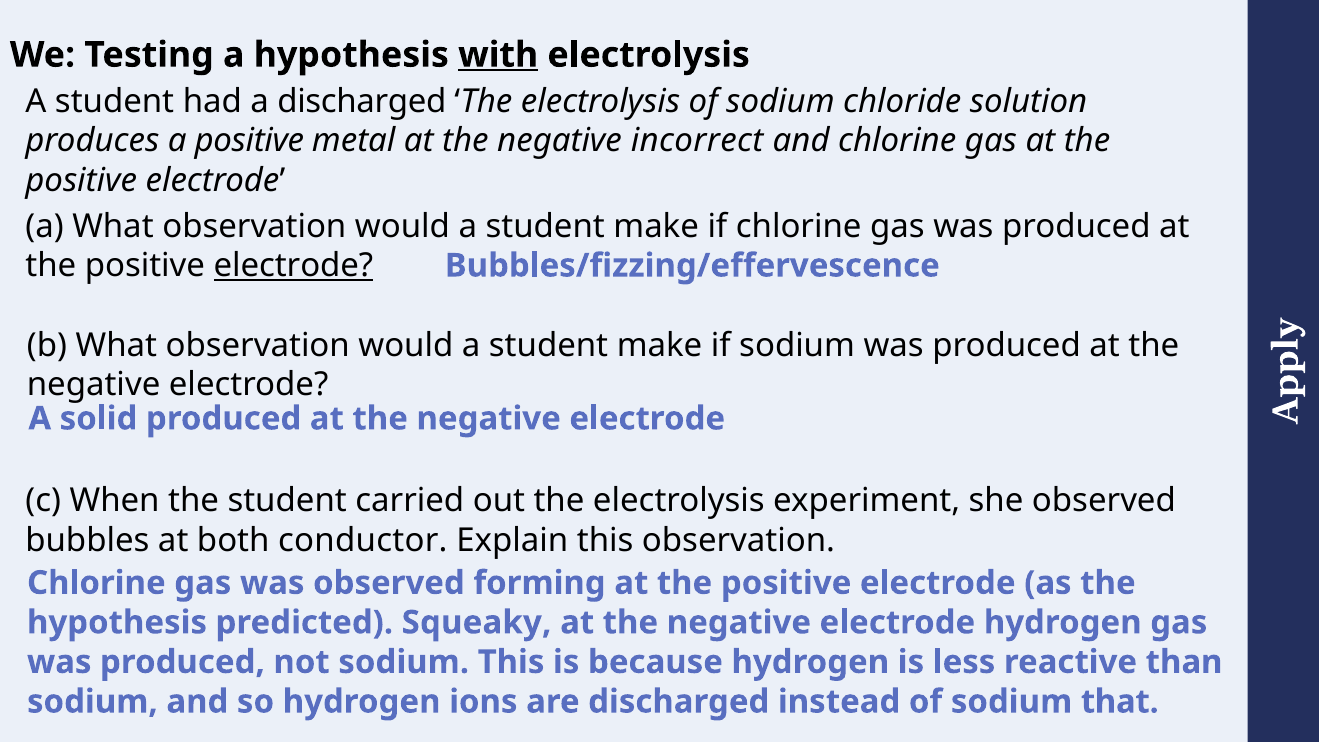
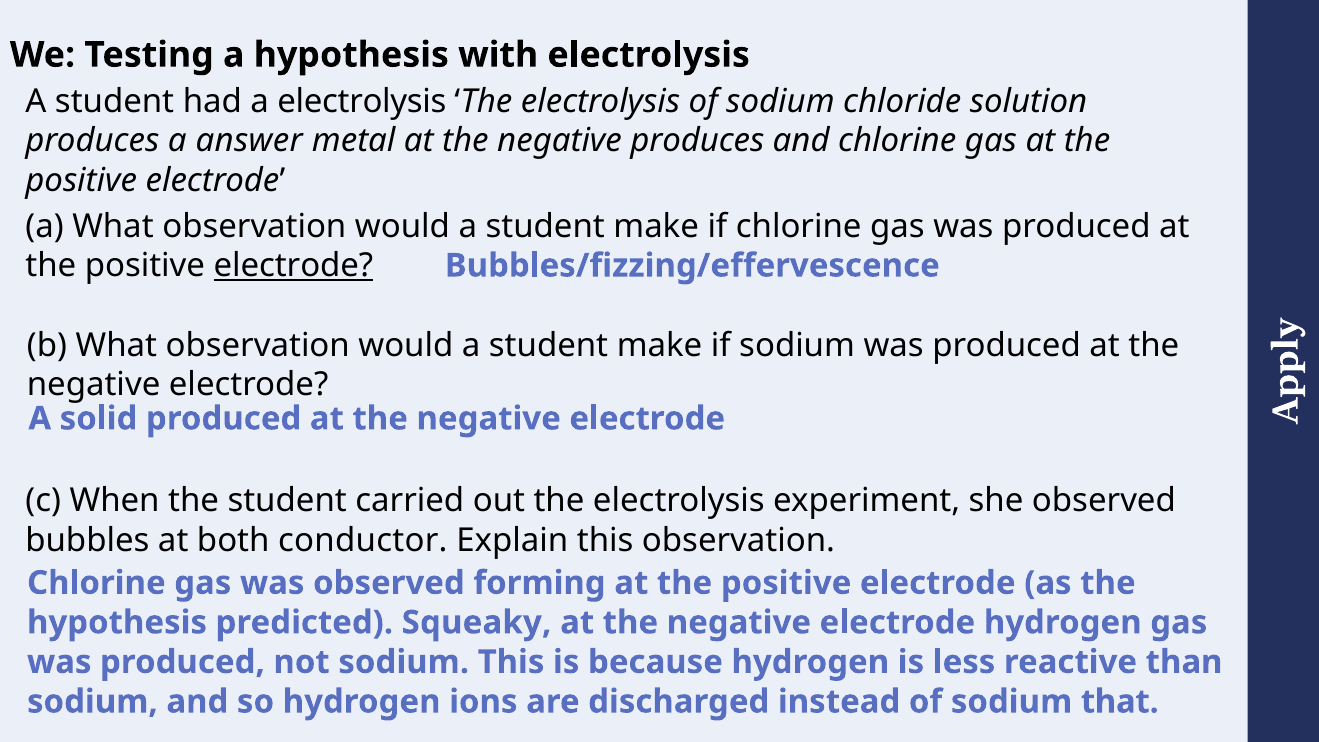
with underline: present -> none
a discharged: discharged -> electrolysis
a positive: positive -> answer
negative incorrect: incorrect -> produces
